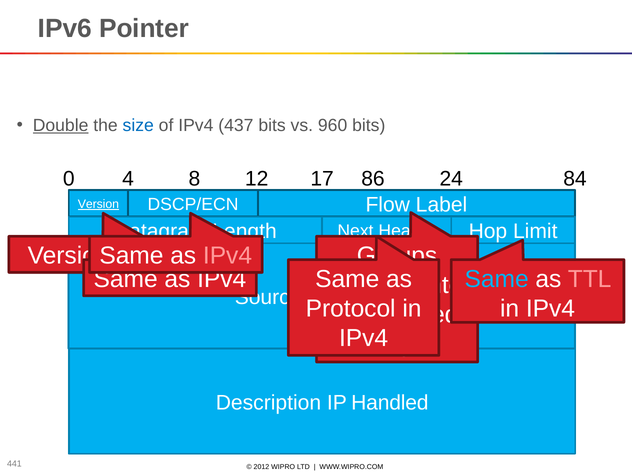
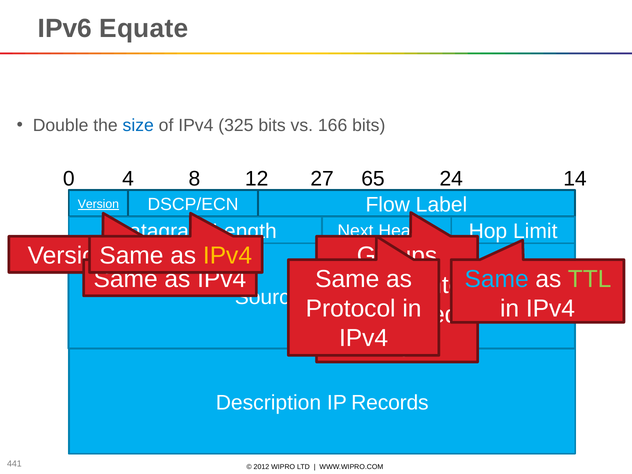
Pointer: Pointer -> Equate
Double underline: present -> none
437: 437 -> 325
960: 960 -> 166
17: 17 -> 27
86: 86 -> 65
84: 84 -> 14
IPv4 at (228, 256) colour: pink -> yellow
TTL colour: pink -> light green
Handled: Handled -> Records
